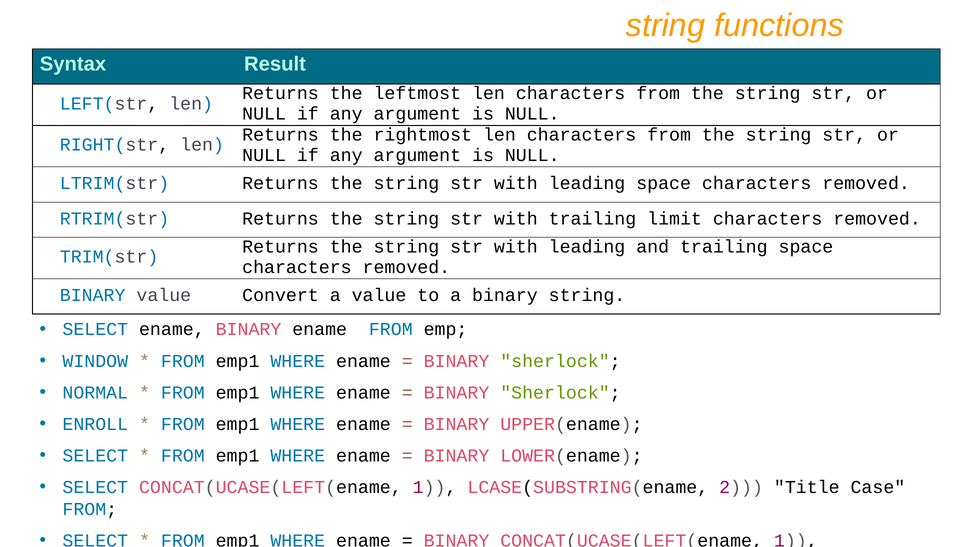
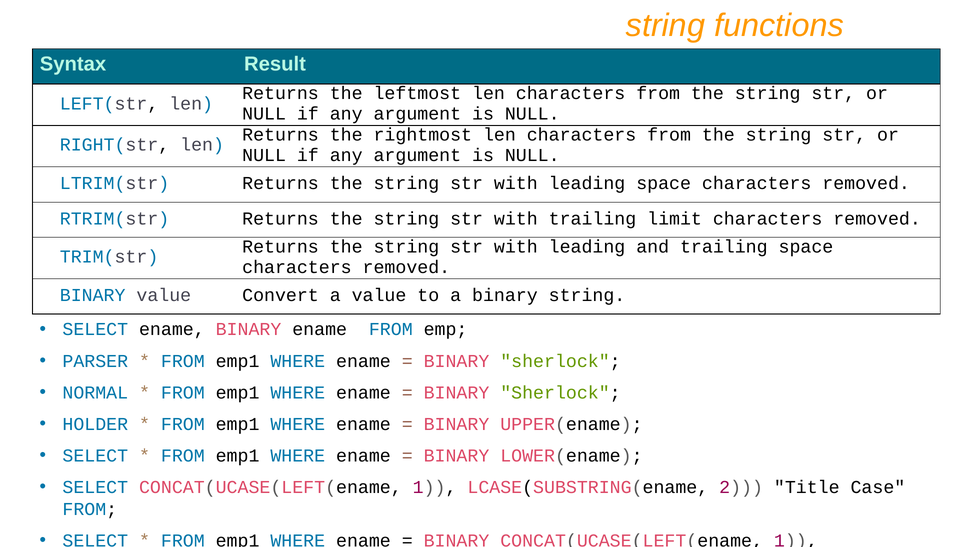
WINDOW: WINDOW -> PARSER
ENROLL: ENROLL -> HOLDER
